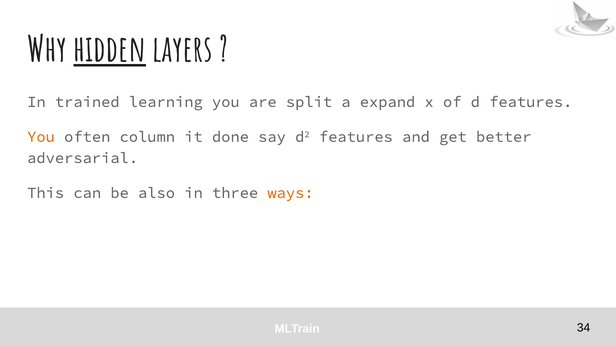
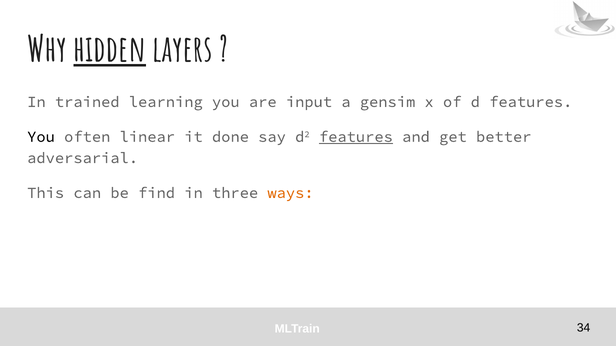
split: split -> input
expand: expand -> gensim
You at (41, 137) colour: orange -> black
column: column -> linear
features at (356, 137) underline: none -> present
also: also -> find
